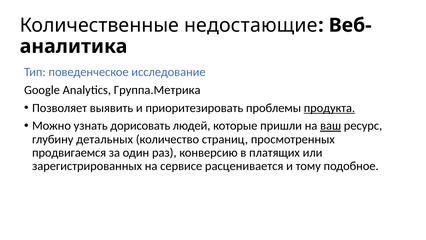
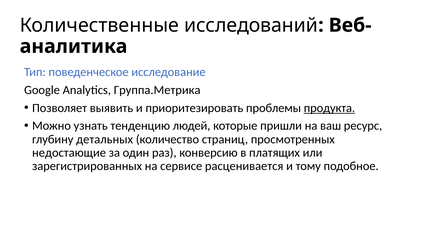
недостающие: недостающие -> исследований
дорисовать: дорисовать -> тенденцию
ваш underline: present -> none
продвигаемся: продвигаемся -> недостающие
